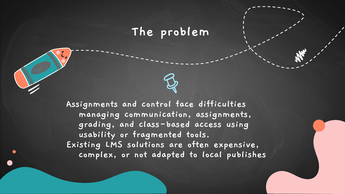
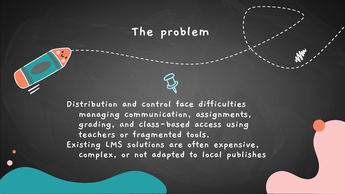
Assignments at (92, 103): Assignments -> Distribution
usability: usability -> teachers
